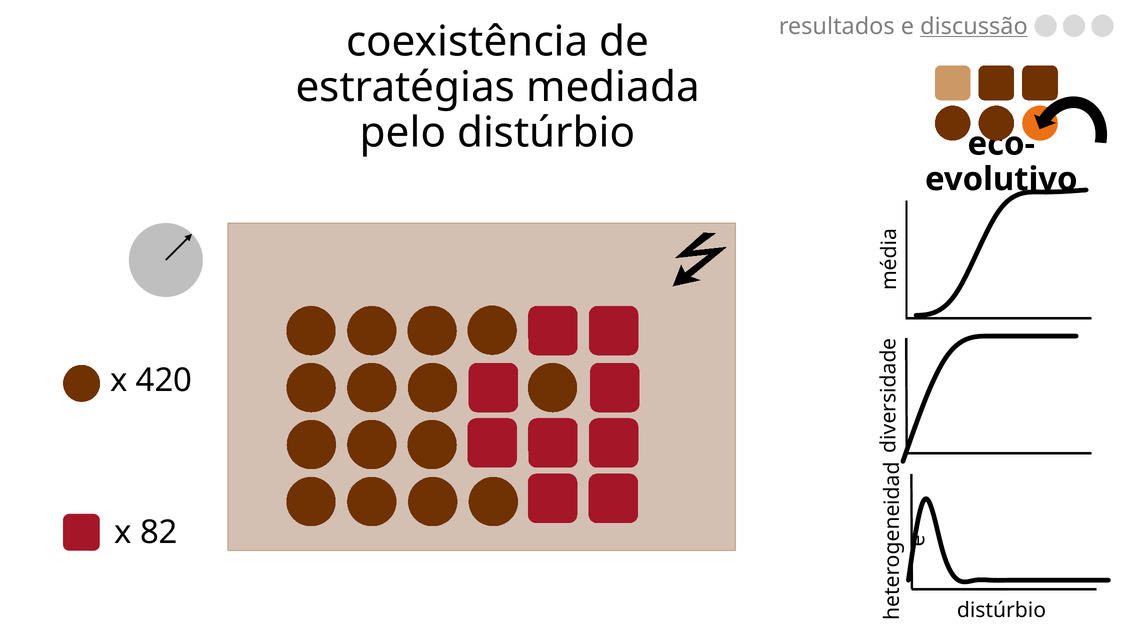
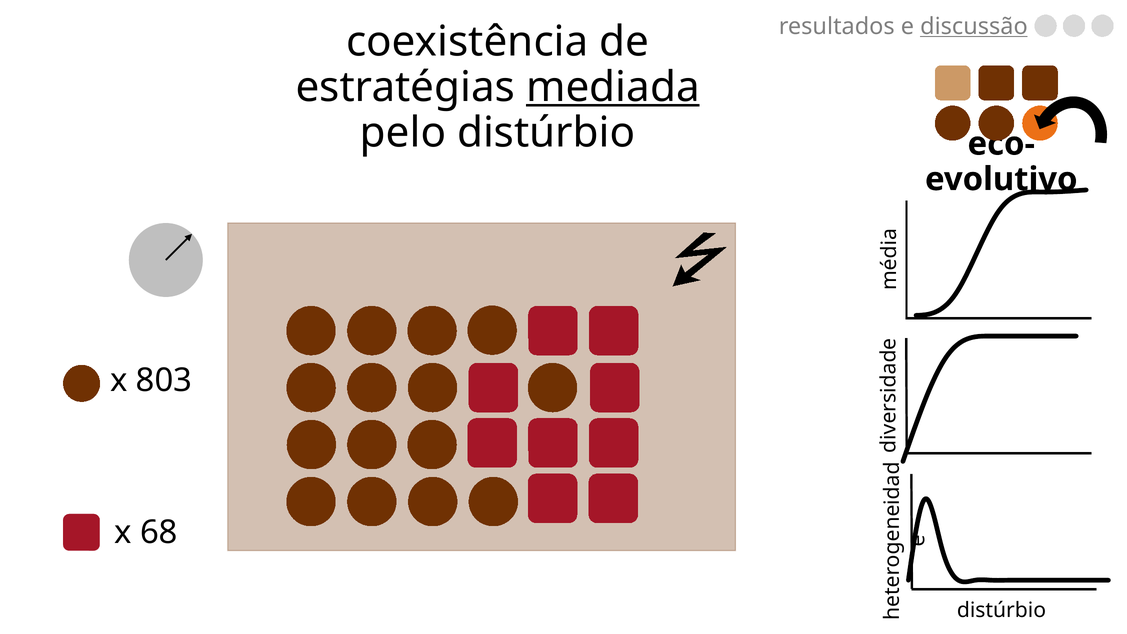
mediada underline: none -> present
420: 420 -> 803
82: 82 -> 68
